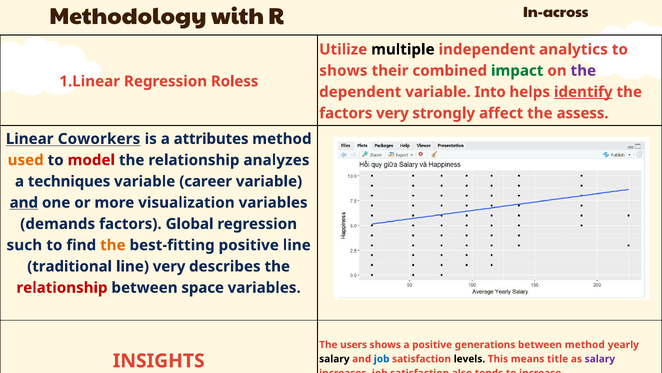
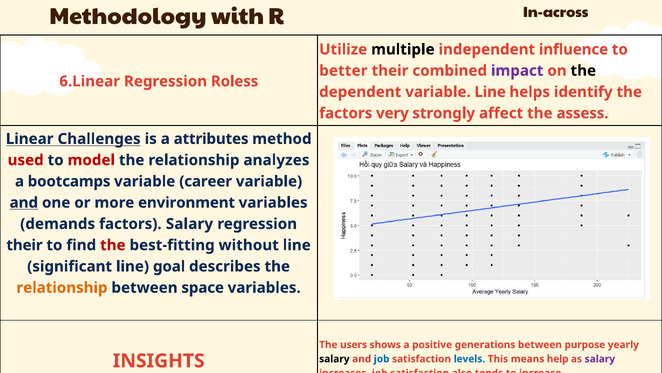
analytics: analytics -> influence
shows at (343, 71): shows -> better
impact colour: green -> purple
the at (583, 71) colour: purple -> black
1.Linear: 1.Linear -> 6.Linear
variable Into: Into -> Line
identify underline: present -> none
Coworkers: Coworkers -> Challenges
used colour: orange -> red
techniques: techniques -> bootcamps
visualization: visualization -> environment
factors Global: Global -> Salary
such at (24, 245): such -> their
the at (113, 245) colour: orange -> red
best-fitting positive: positive -> without
traditional: traditional -> significant
line very: very -> goal
relationship at (62, 287) colour: red -> orange
between method: method -> purpose
levels colour: black -> blue
title: title -> help
